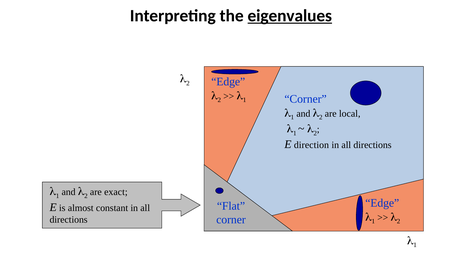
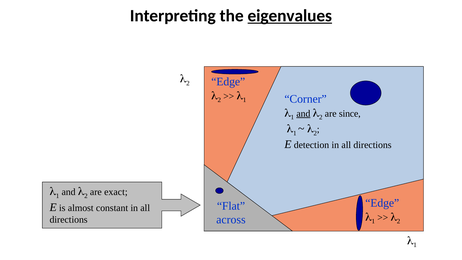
and at (303, 113) underline: none -> present
local: local -> since
direction: direction -> detection
corner at (231, 220): corner -> across
